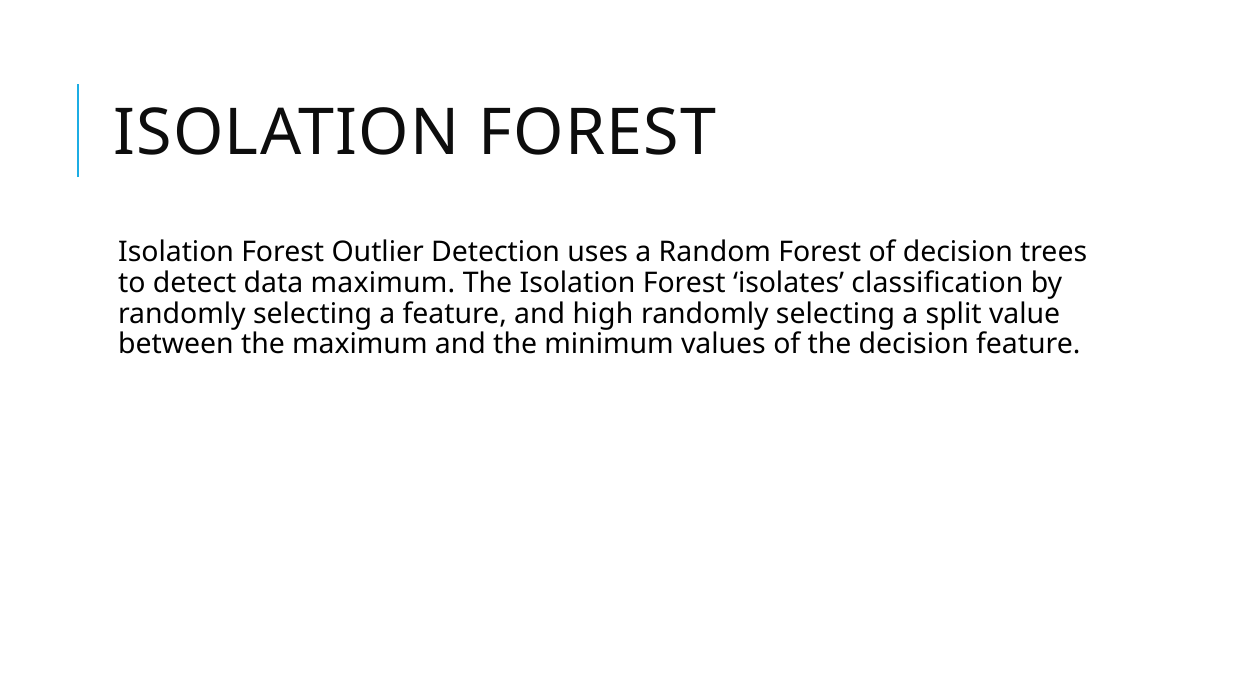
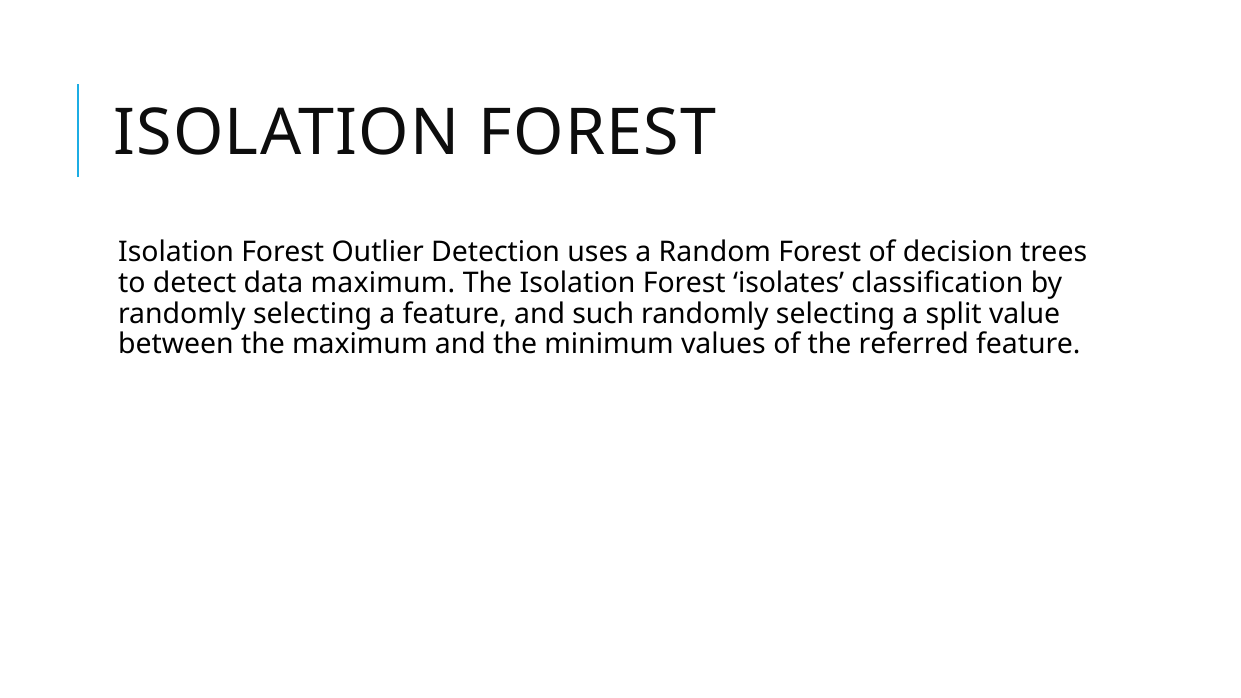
high: high -> such
the decision: decision -> referred
